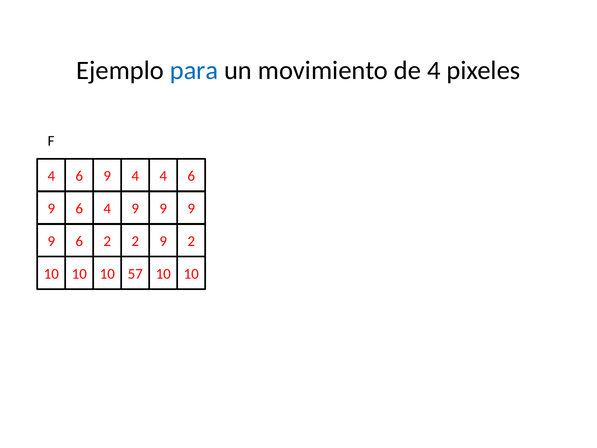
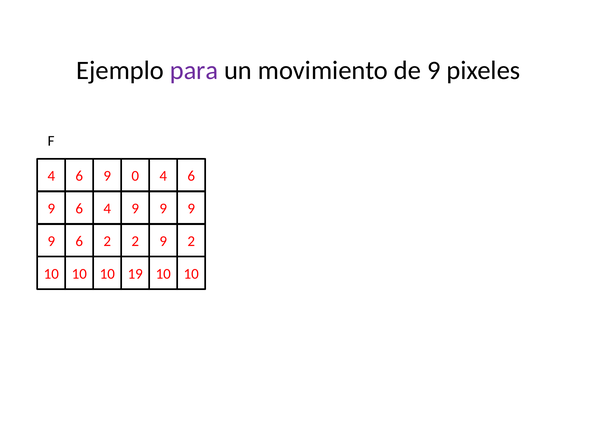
para colour: blue -> purple
de 4: 4 -> 9
9 4: 4 -> 0
57: 57 -> 19
